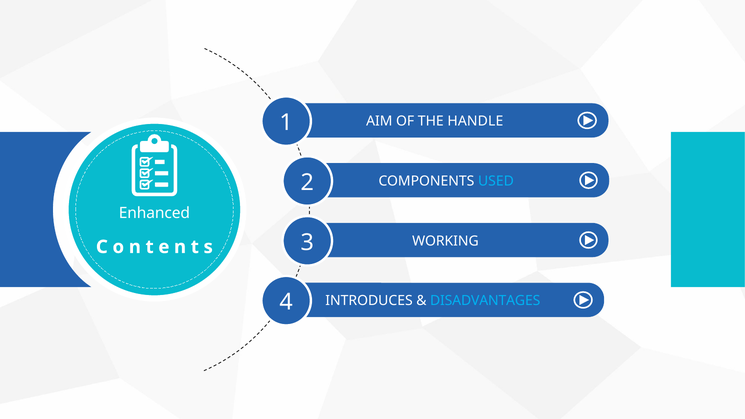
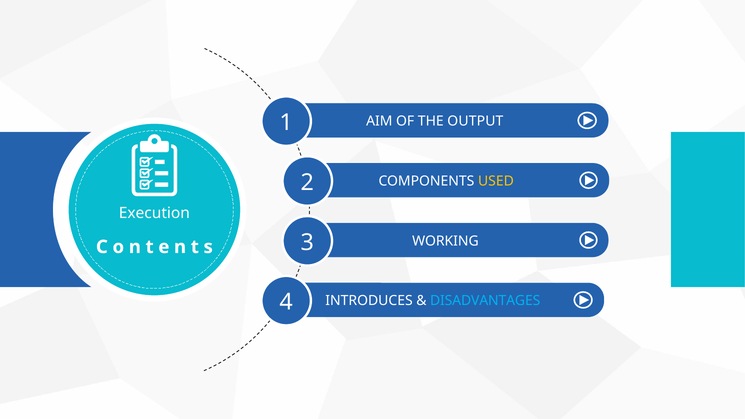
HANDLE: HANDLE -> OUTPUT
USED colour: light blue -> yellow
Enhanced: Enhanced -> Execution
